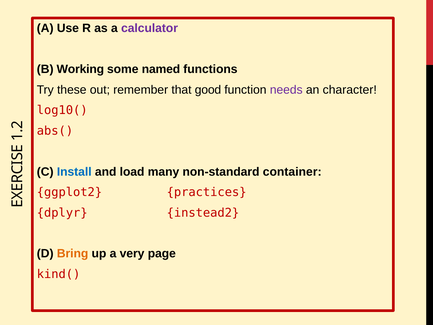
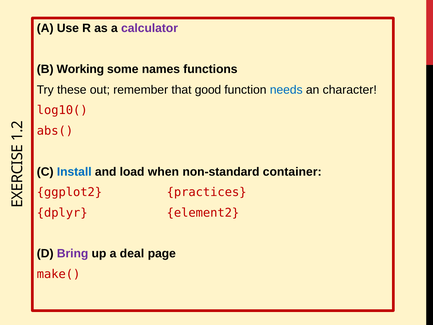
named: named -> names
needs colour: purple -> blue
many: many -> when
instead2: instead2 -> element2
Bring colour: orange -> purple
very: very -> deal
kind(: kind( -> make(
